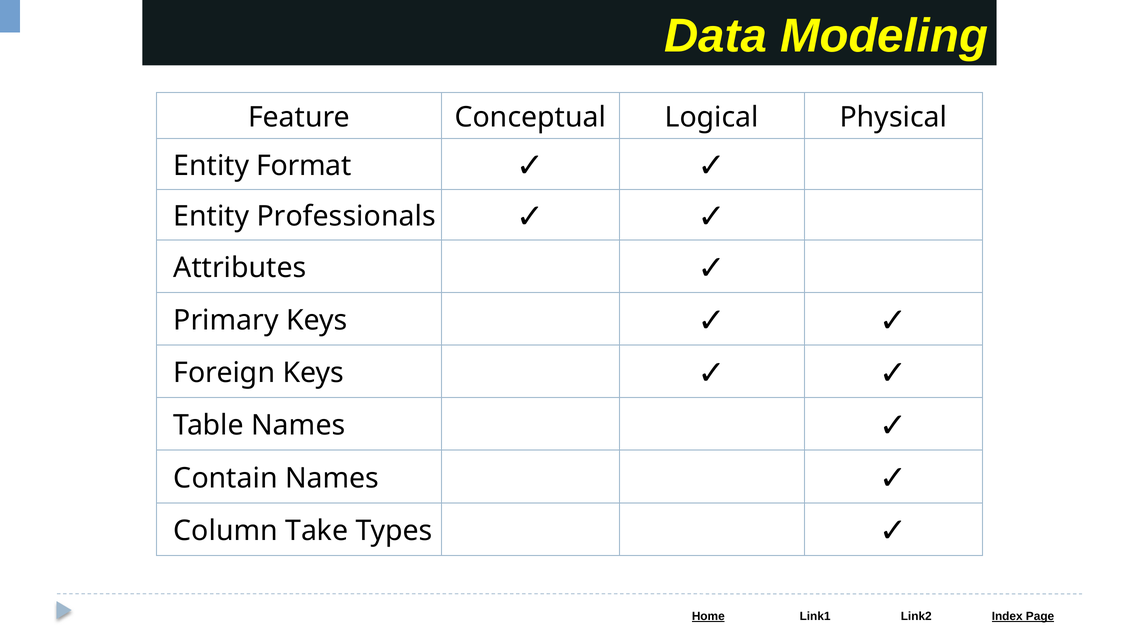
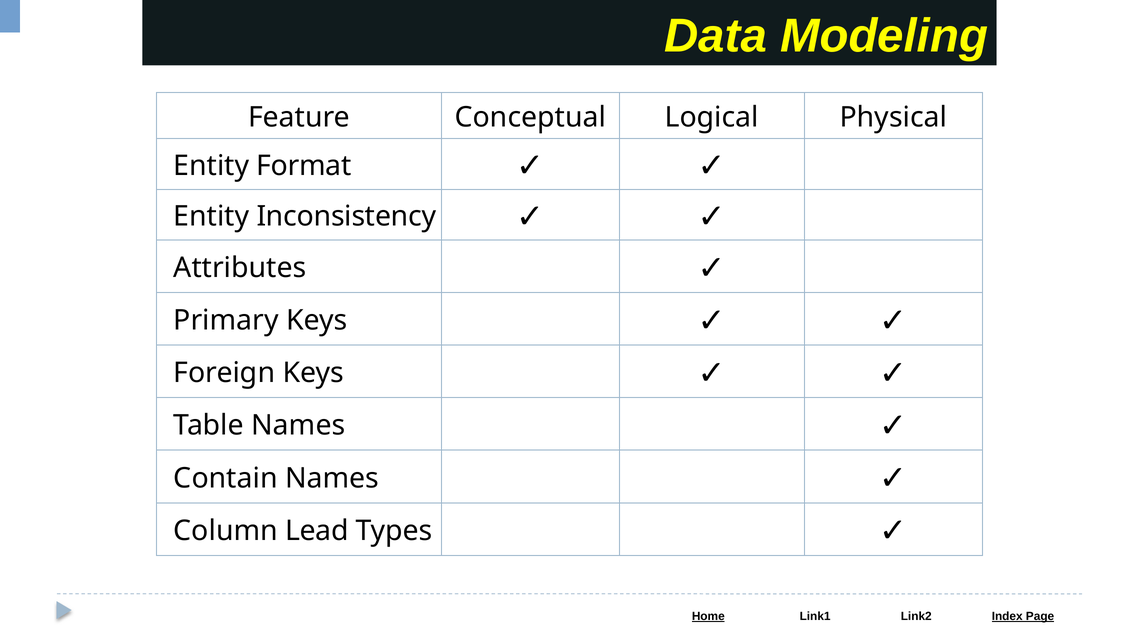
Professionals: Professionals -> Inconsistency
Take: Take -> Lead
